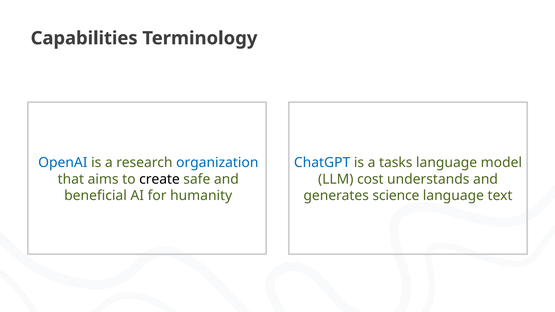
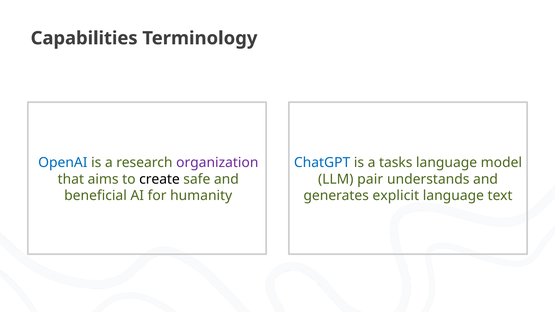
organization colour: blue -> purple
cost: cost -> pair
science: science -> explicit
